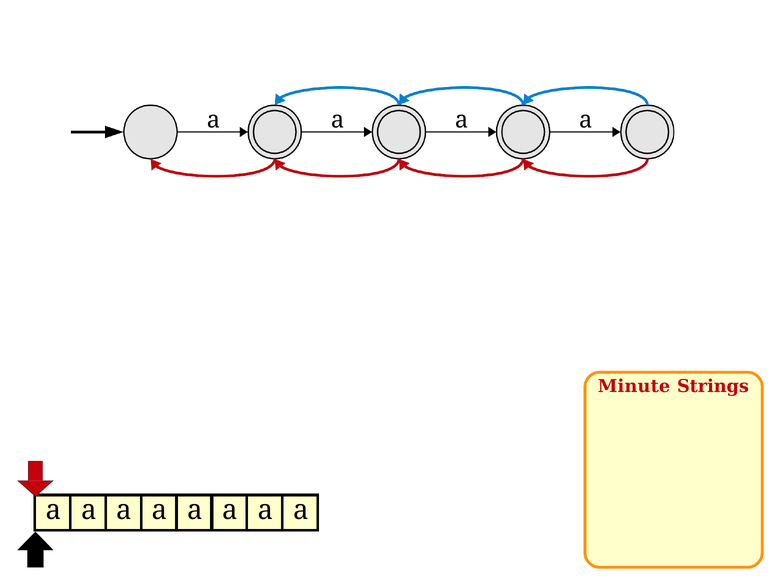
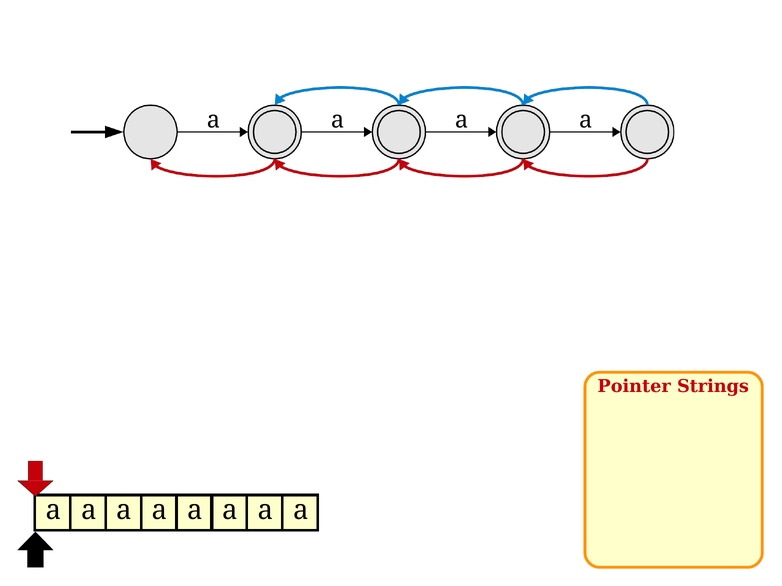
Minute: Minute -> Pointer
